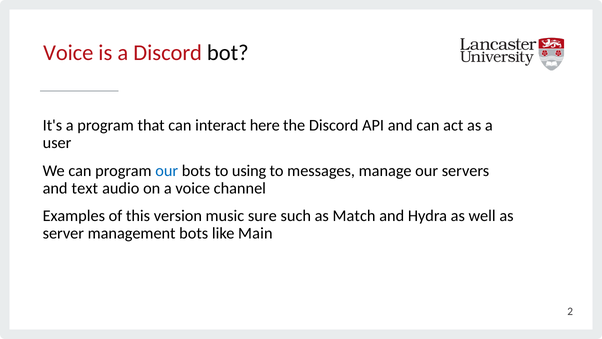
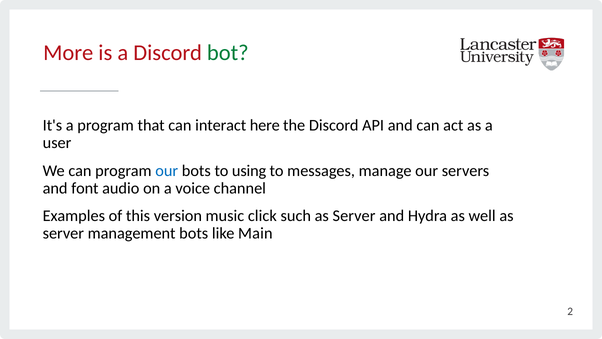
Voice at (68, 53): Voice -> More
bot colour: black -> green
text: text -> font
sure: sure -> click
such as Match: Match -> Server
